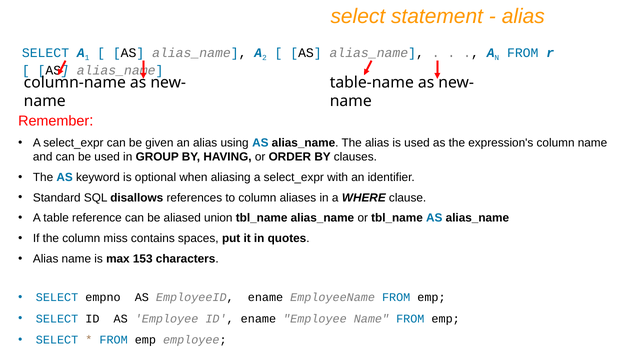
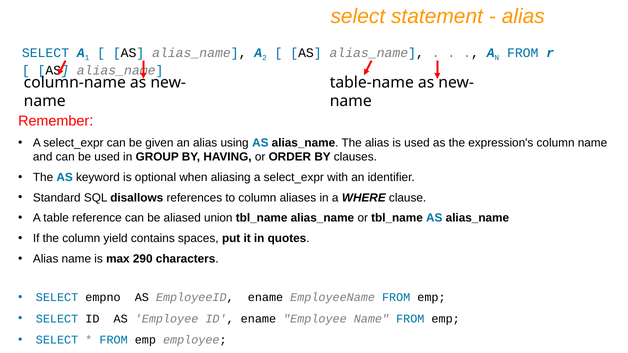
miss: miss -> yield
153: 153 -> 290
